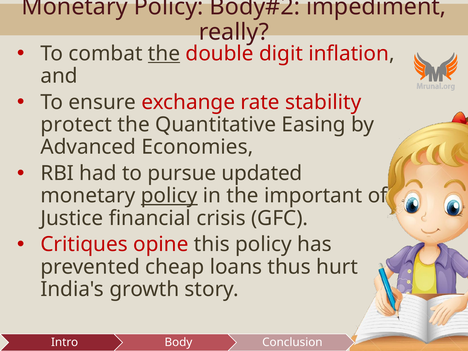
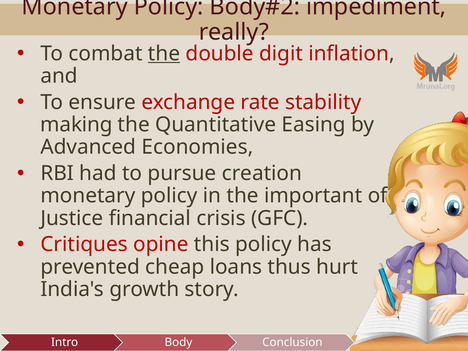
protect: protect -> making
updated: updated -> creation
policy at (169, 196) underline: present -> none
